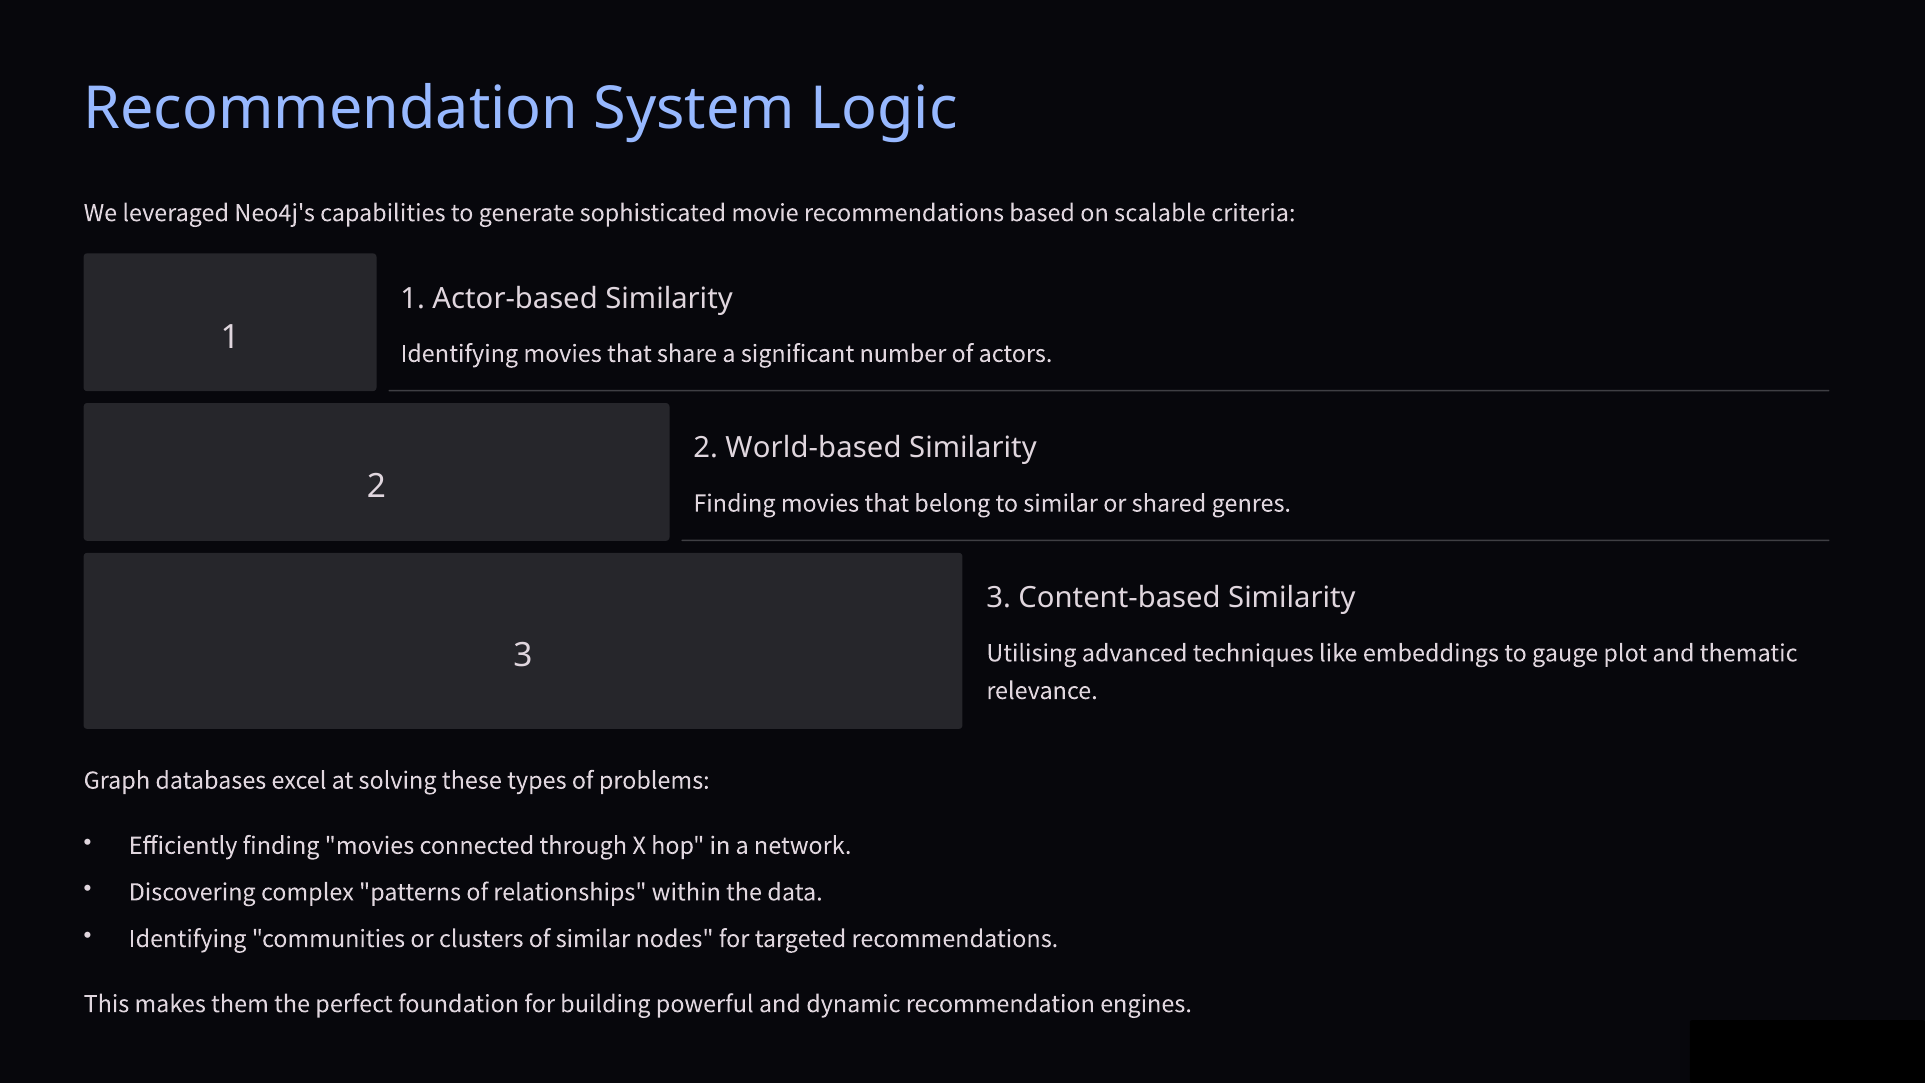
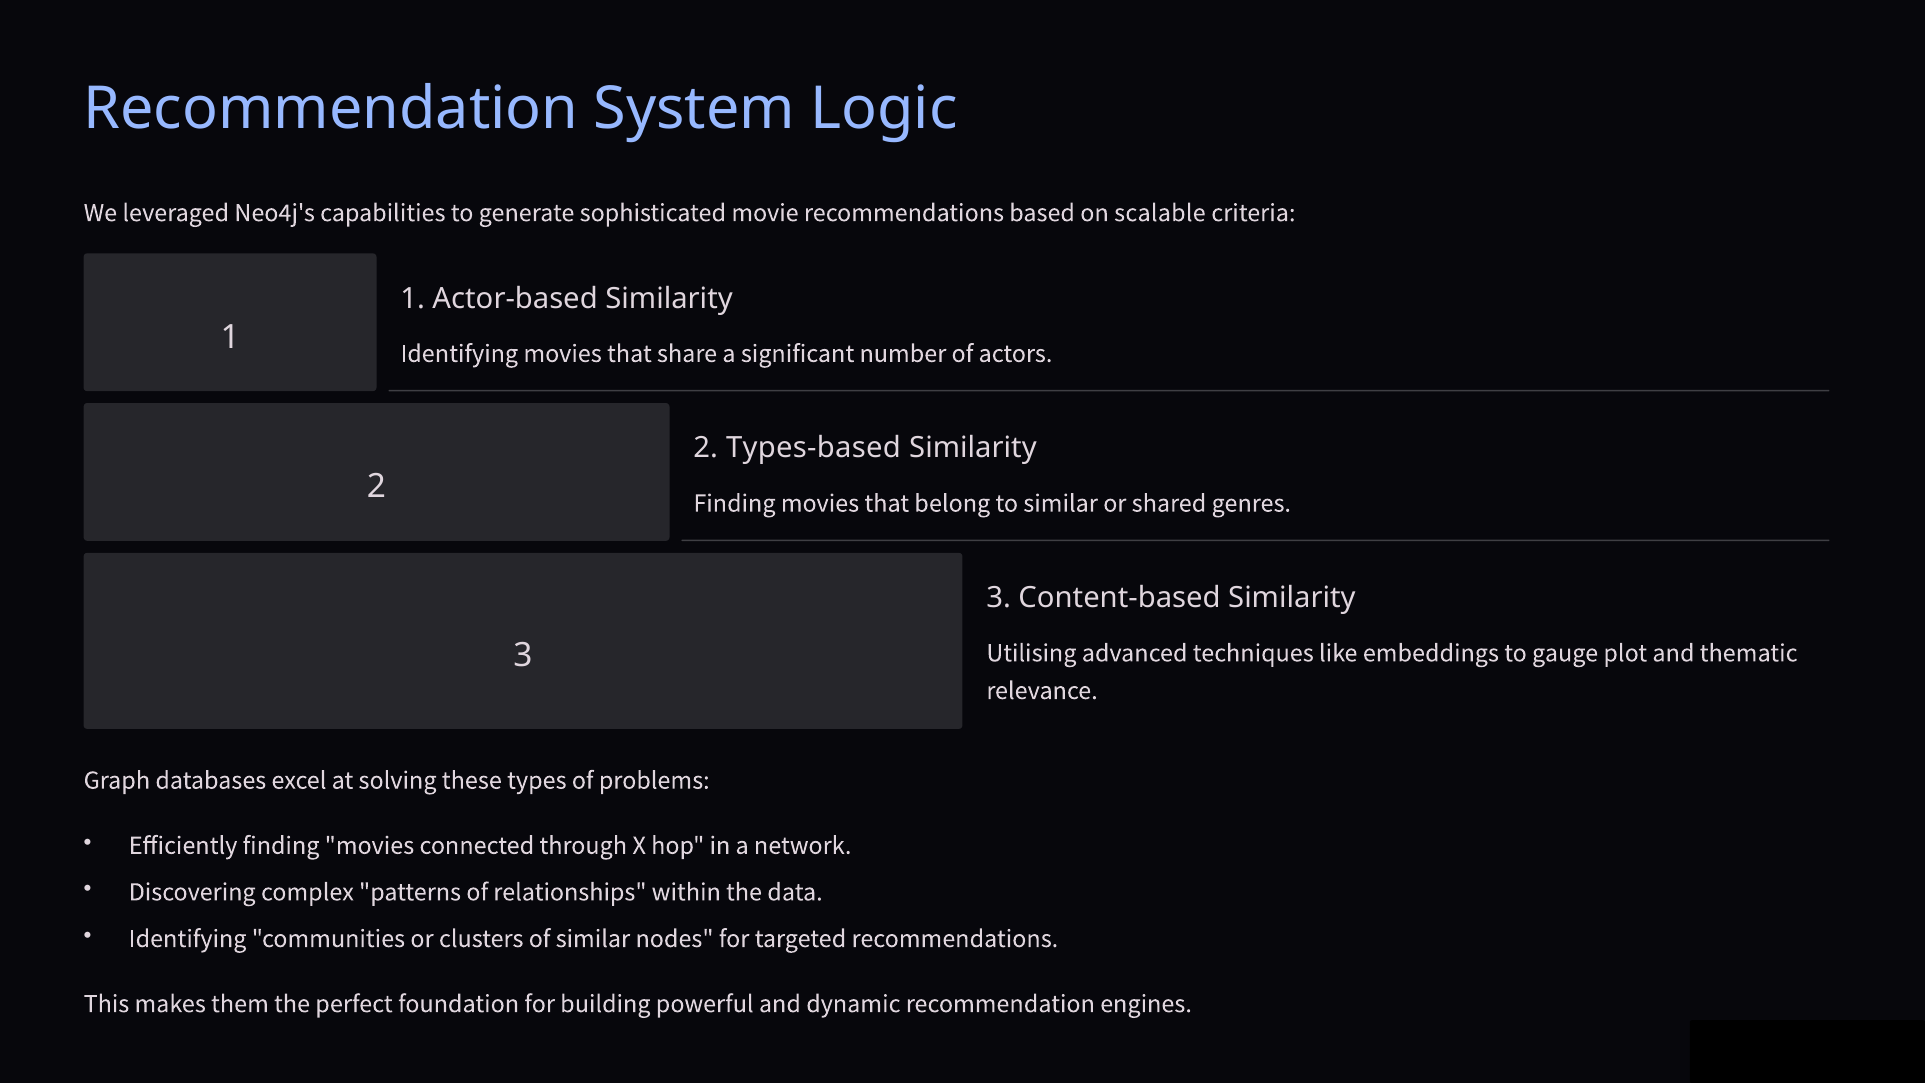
World-based: World-based -> Types-based
